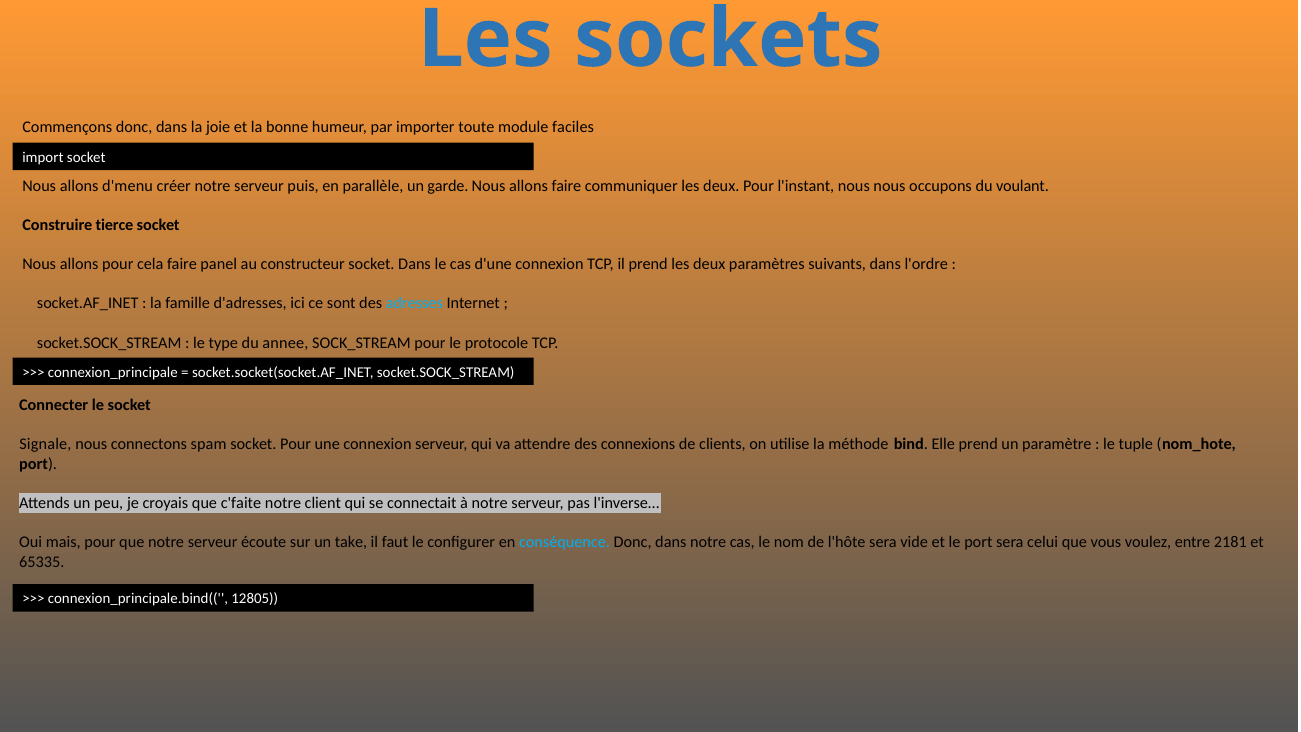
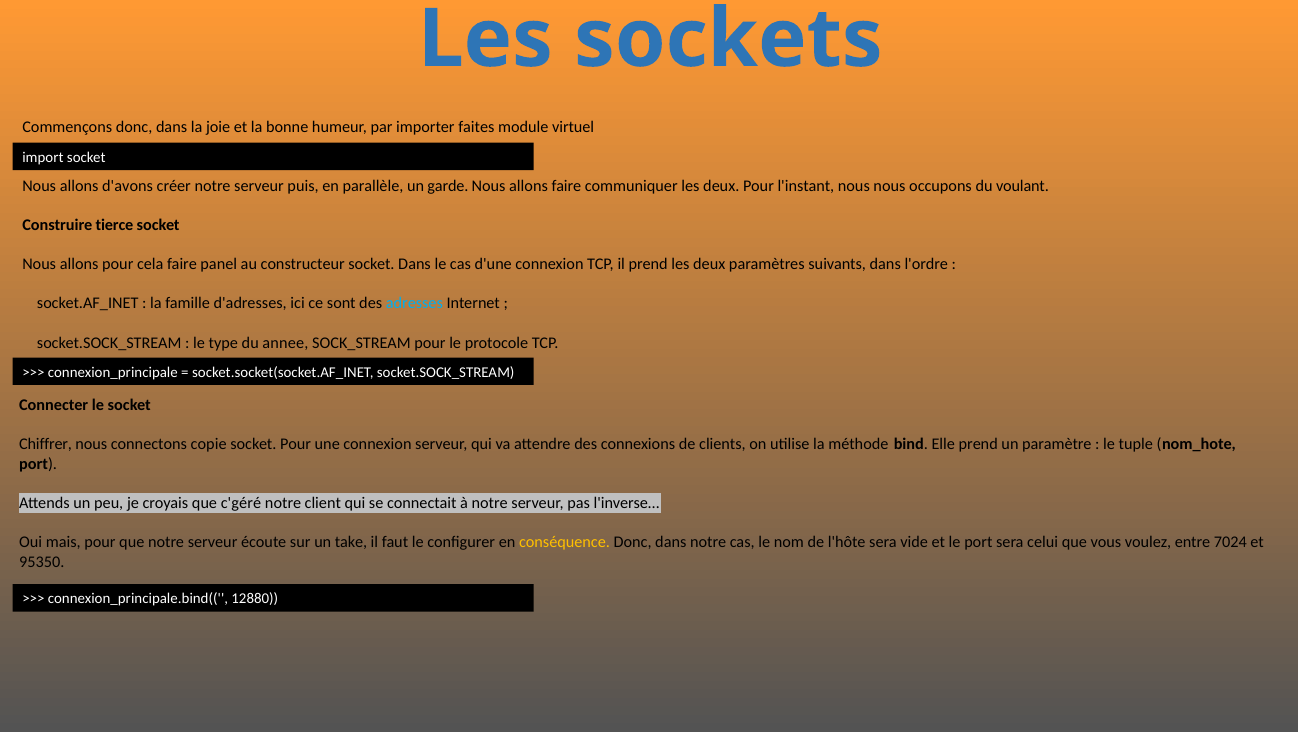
toute: toute -> faites
faciles: faciles -> virtuel
d'menu: d'menu -> d'avons
Signale: Signale -> Chiffrer
spam: spam -> copie
c'faite: c'faite -> c'géré
conséquence colour: light blue -> yellow
2181: 2181 -> 7024
65335: 65335 -> 95350
12805: 12805 -> 12880
